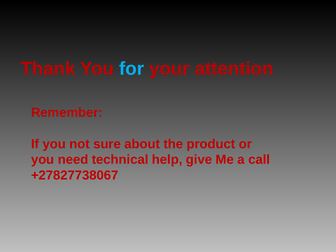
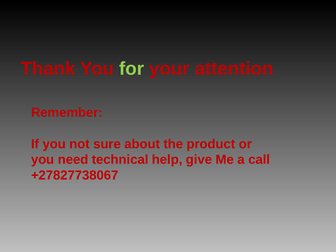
for colour: light blue -> light green
